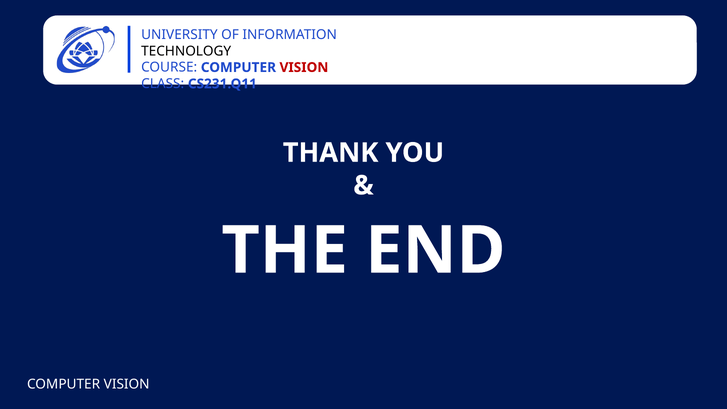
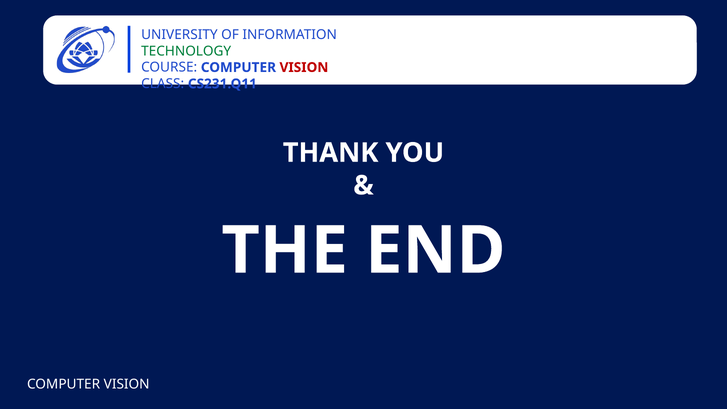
TECHNOLOGY colour: black -> green
